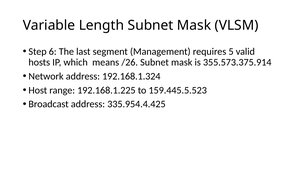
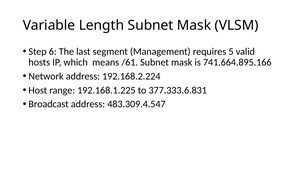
/26: /26 -> /61
355.573.375.914: 355.573.375.914 -> 741.664.895.166
192.168.1.324: 192.168.1.324 -> 192.168.2.224
159.445.5.523: 159.445.5.523 -> 377.333.6.831
335.954.4.425: 335.954.4.425 -> 483.309.4.547
